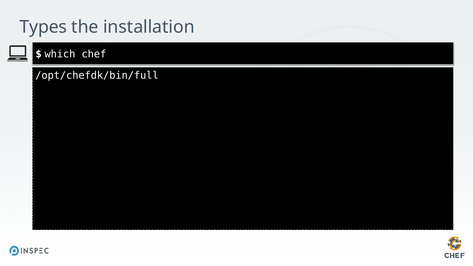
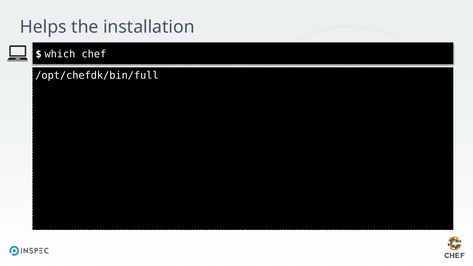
Types: Types -> Helps
